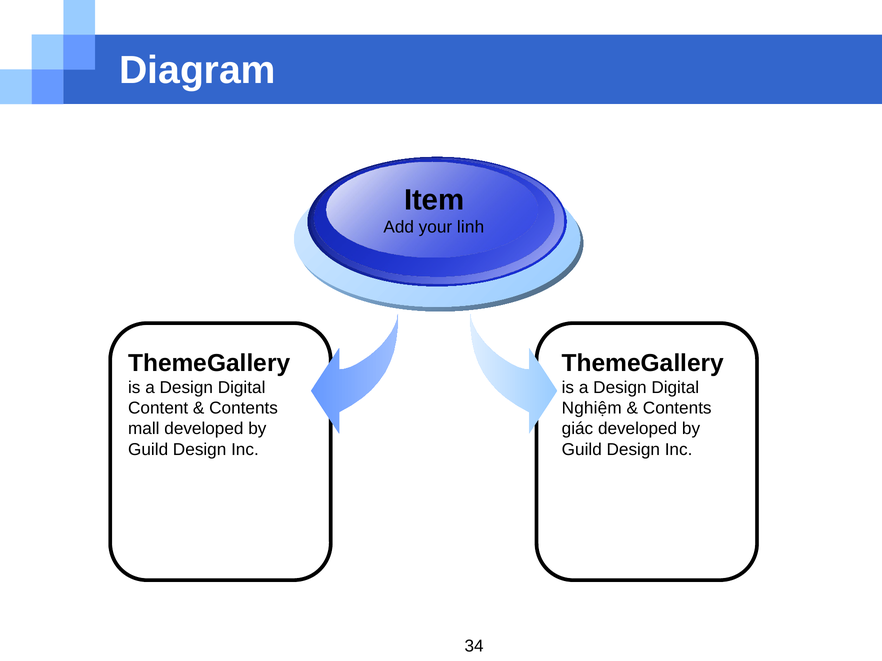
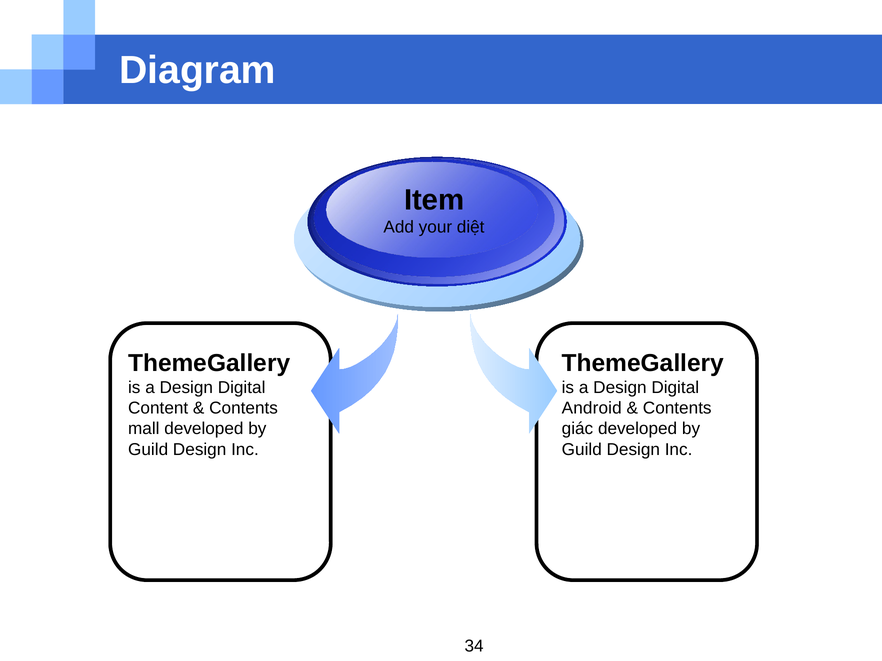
linh: linh -> diệt
Nghiệm: Nghiệm -> Android
